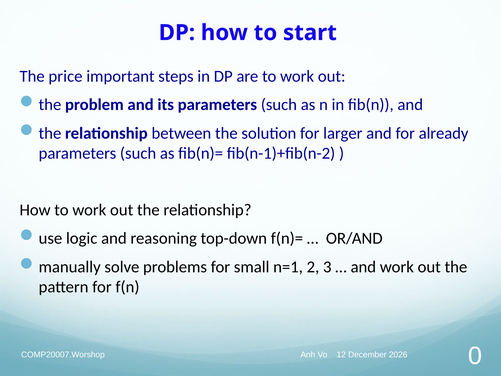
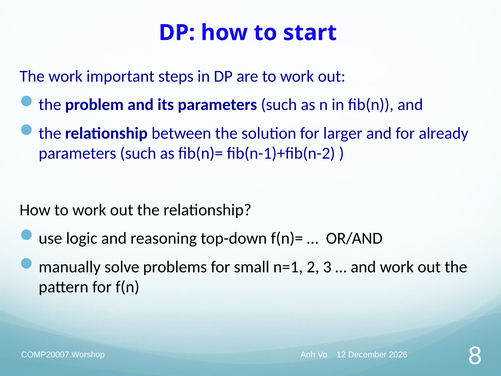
The price: price -> work
0: 0 -> 8
